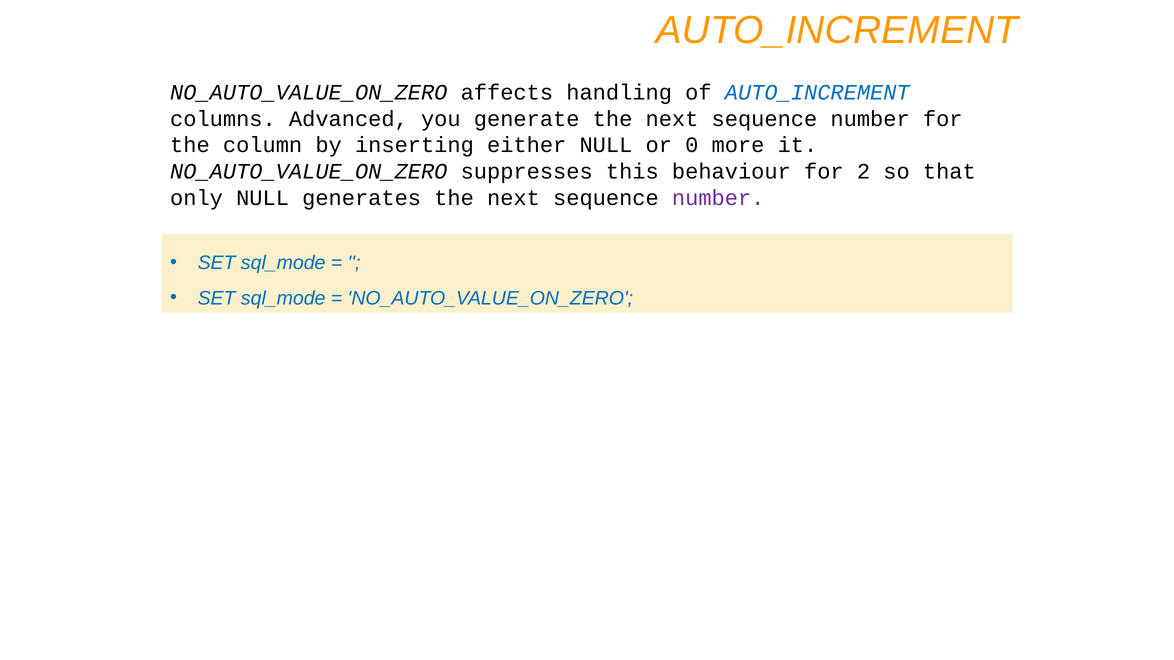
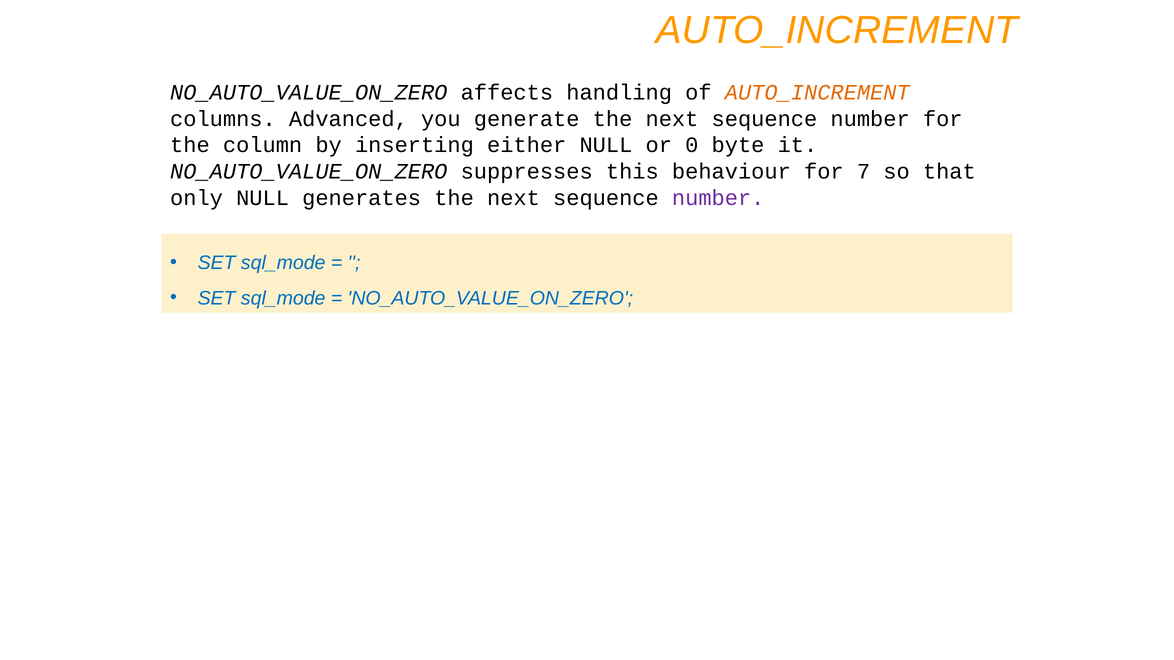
AUTO_INCREMENT at (817, 92) colour: blue -> orange
more: more -> byte
2: 2 -> 7
